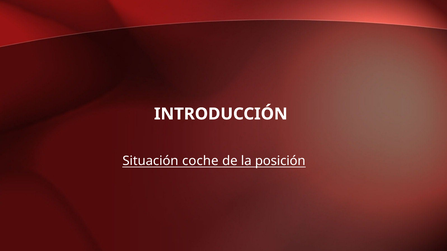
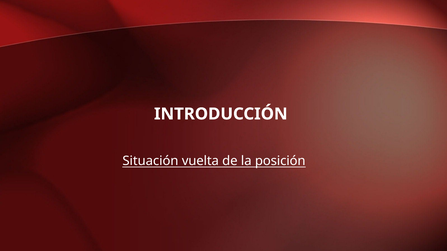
coche: coche -> vuelta
